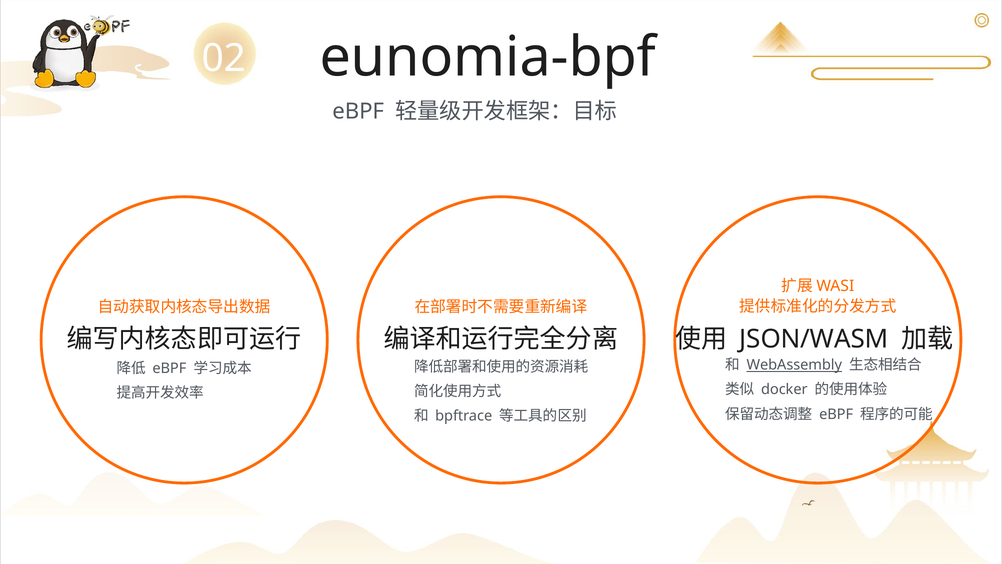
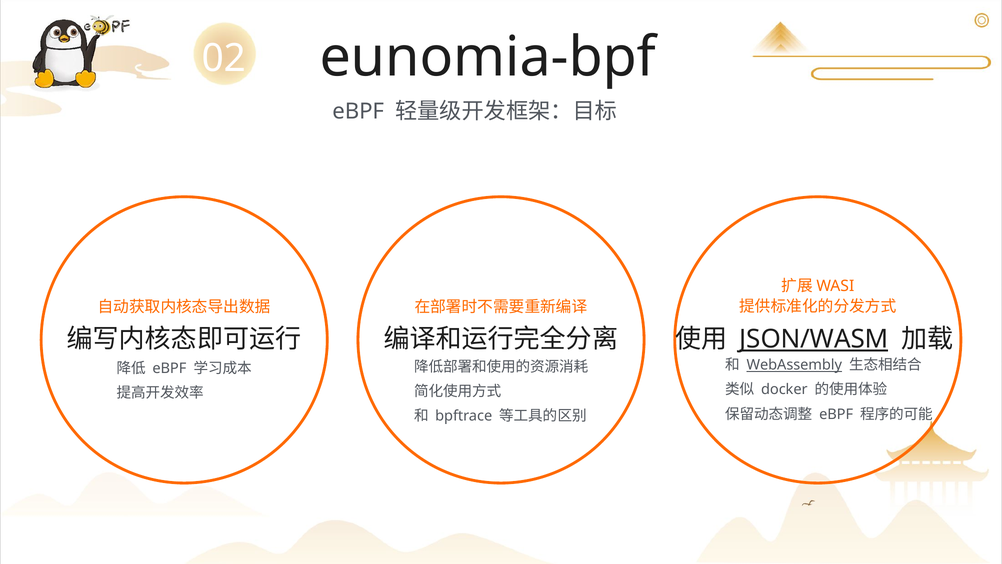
JSON/WASM underline: none -> present
